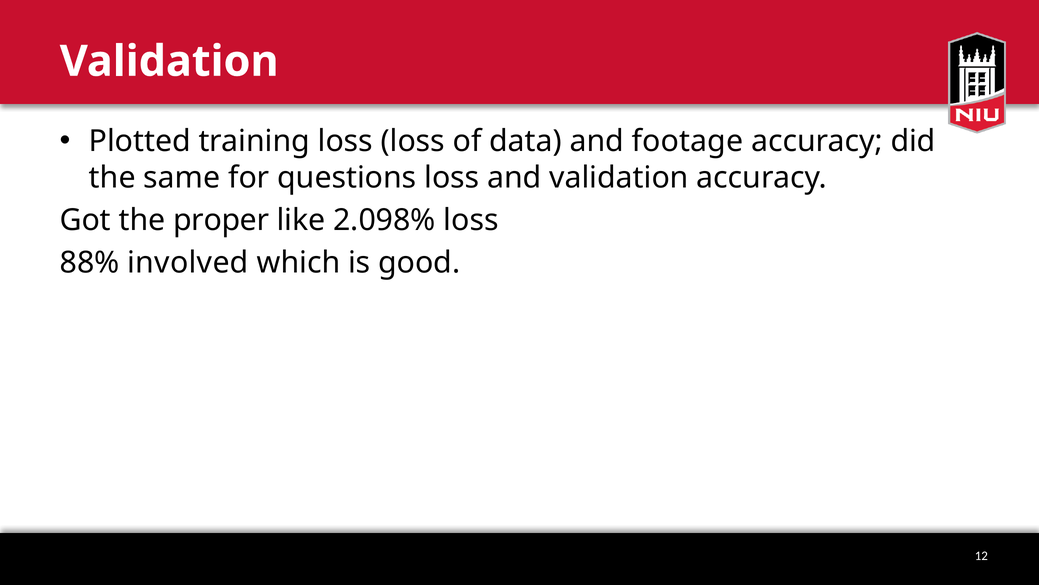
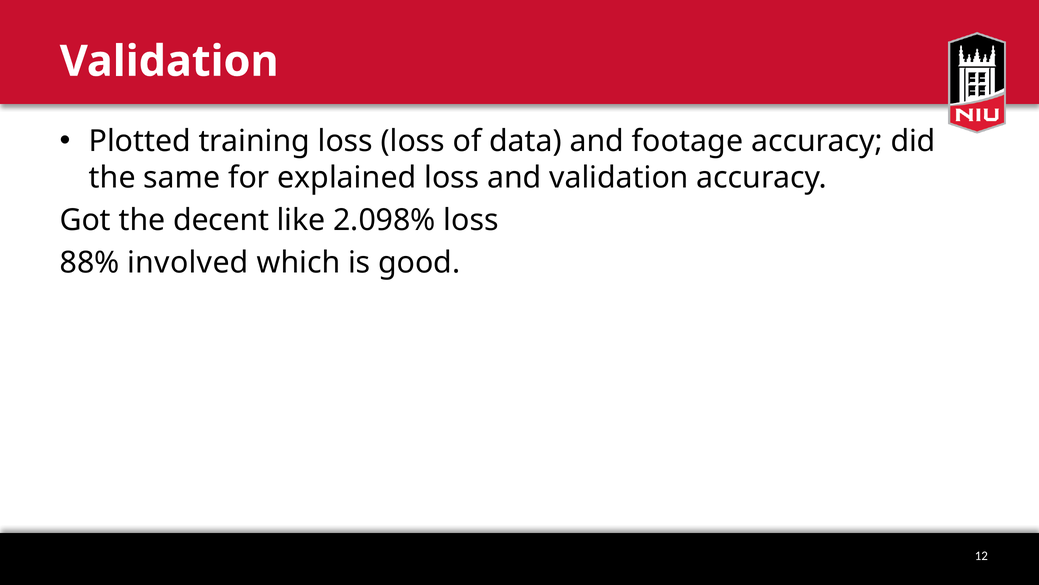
questions: questions -> explained
proper: proper -> decent
